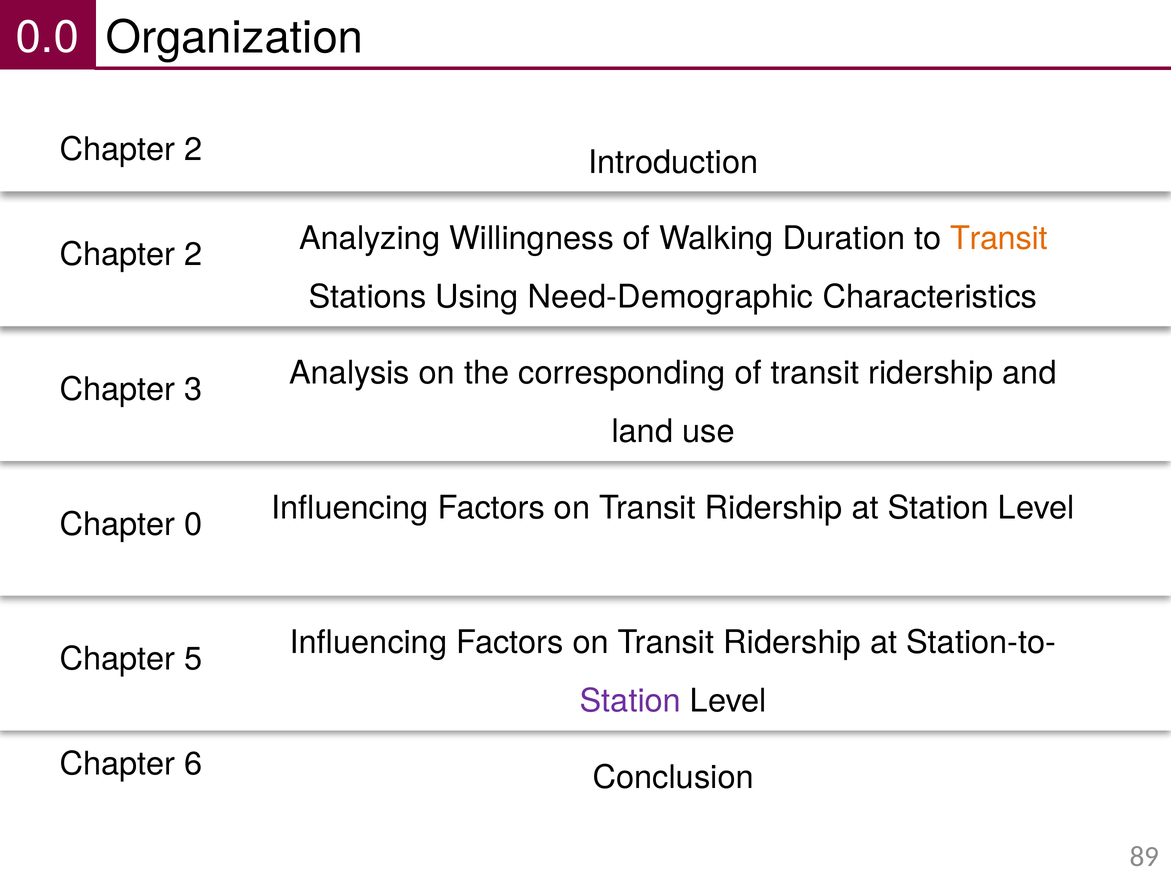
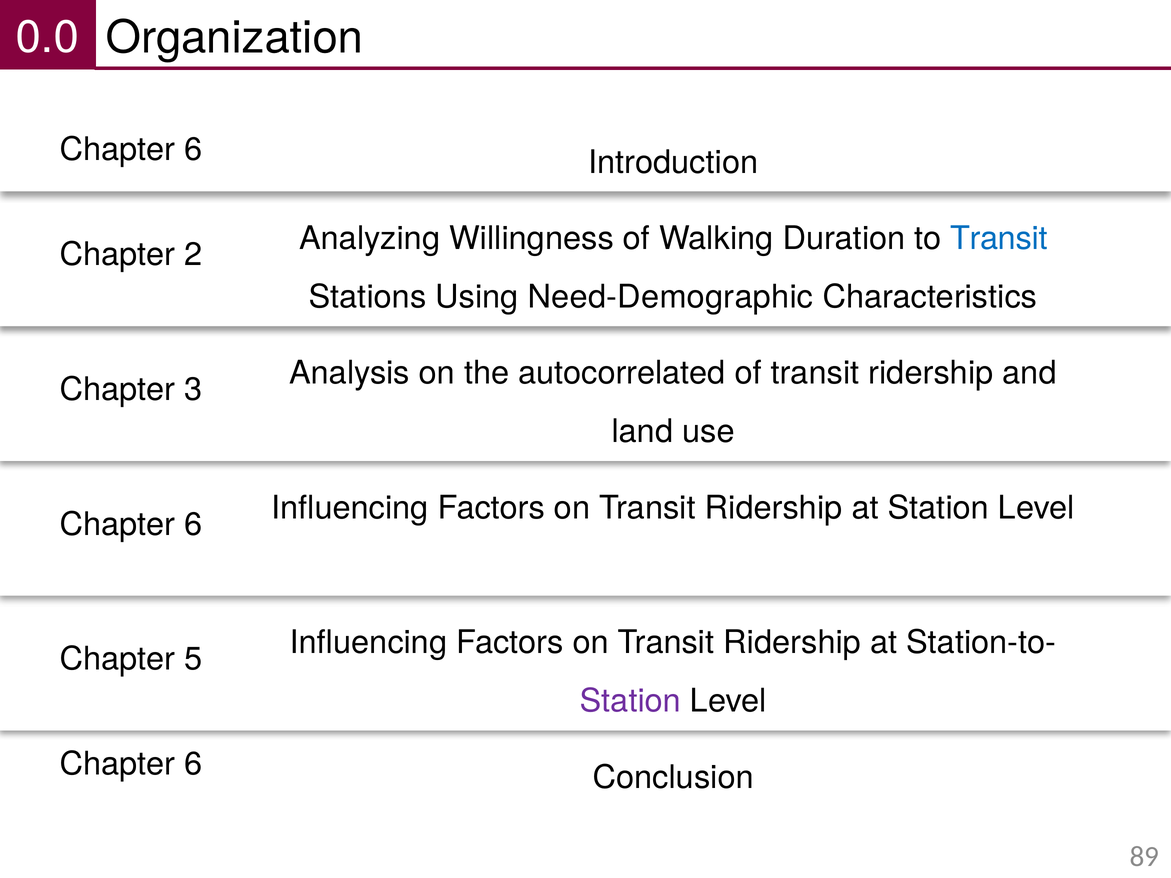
2 at (193, 150): 2 -> 6
Transit at (999, 238) colour: orange -> blue
corresponding: corresponding -> autocorrelated
0 at (193, 525): 0 -> 6
